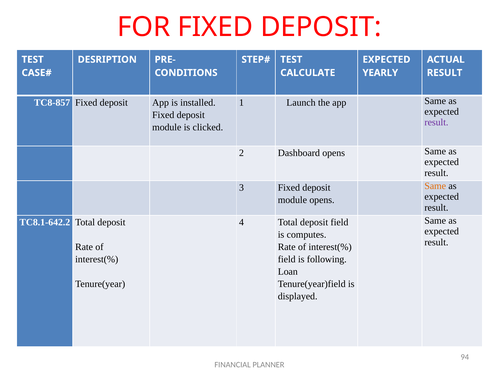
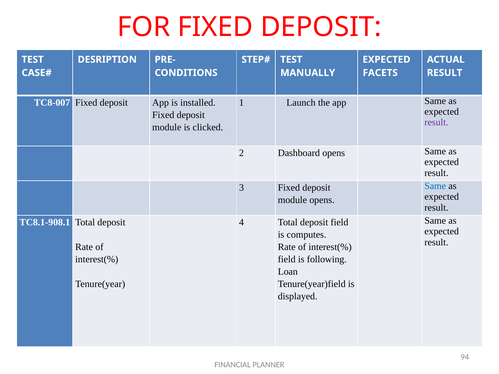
CALCULATE: CALCULATE -> MANUALLY
YEARLY: YEARLY -> FACETS
TC8-857: TC8-857 -> TC8-007
Same at (435, 186) colour: orange -> blue
TC8.1-642.2: TC8.1-642.2 -> TC8.1-908.1
